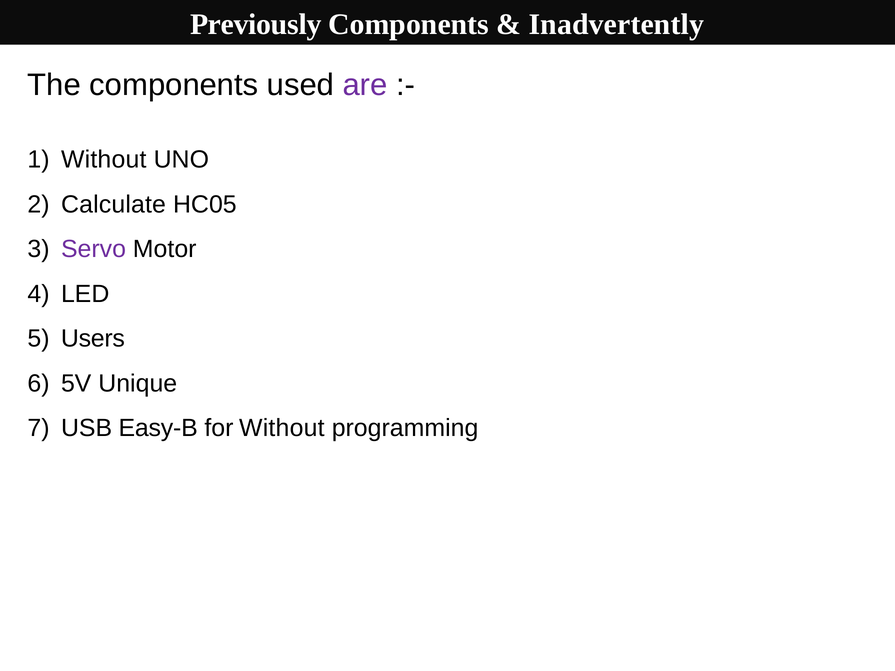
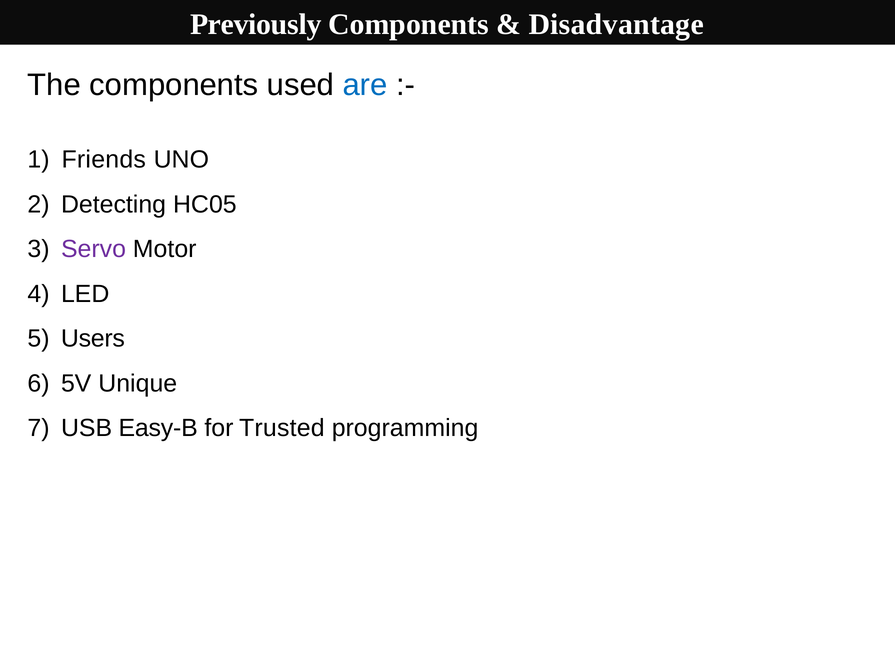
Inadvertently: Inadvertently -> Disadvantage
are colour: purple -> blue
Without at (104, 160): Without -> Friends
Calculate: Calculate -> Detecting
for Without: Without -> Trusted
